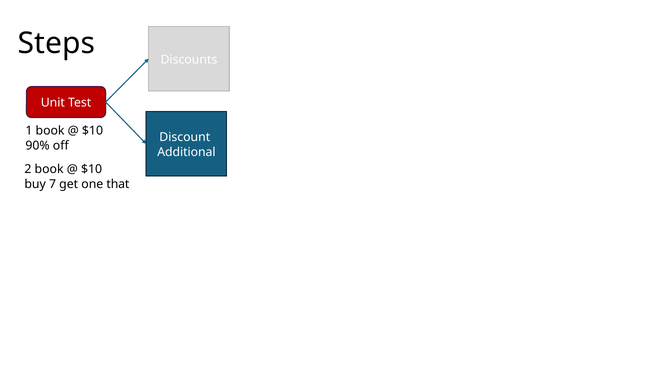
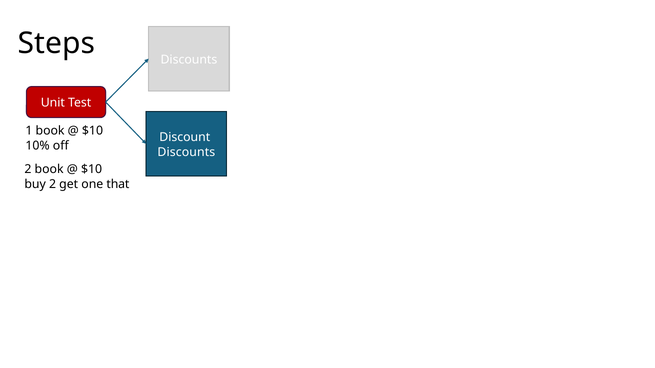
90%: 90% -> 10%
Additional at (186, 152): Additional -> Discounts
buy 7: 7 -> 2
